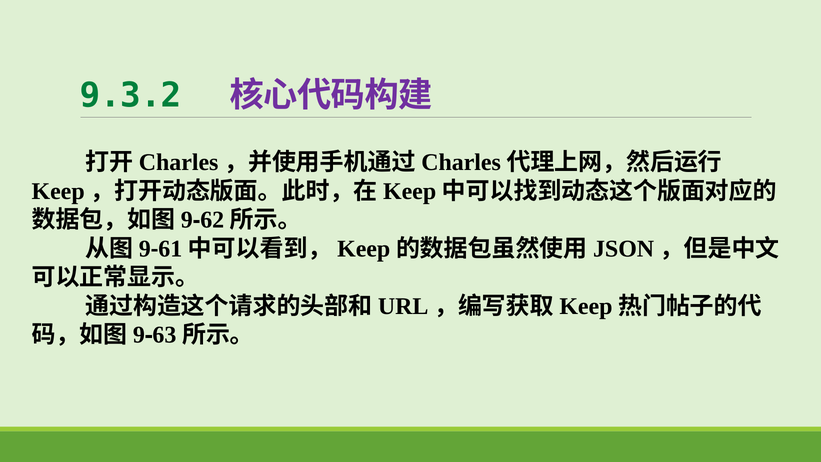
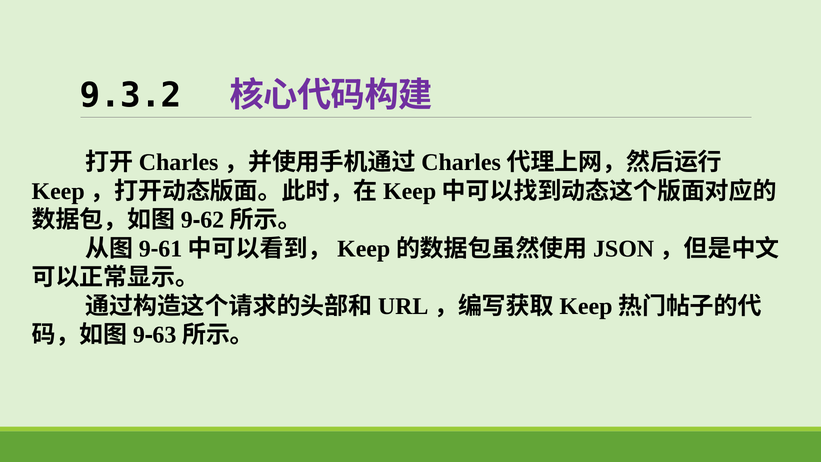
9.3.2 colour: green -> black
